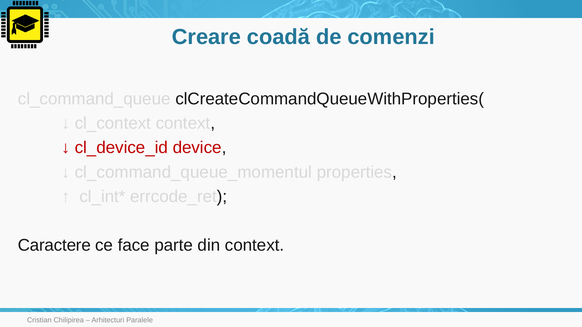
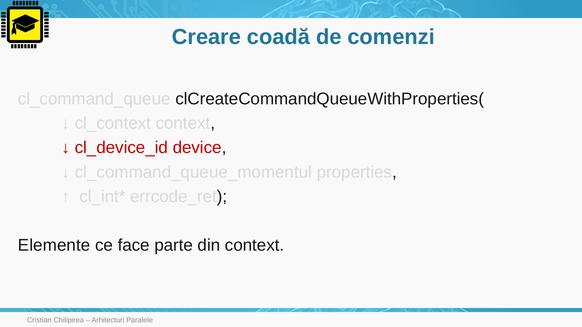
Caractere: Caractere -> Elemente
